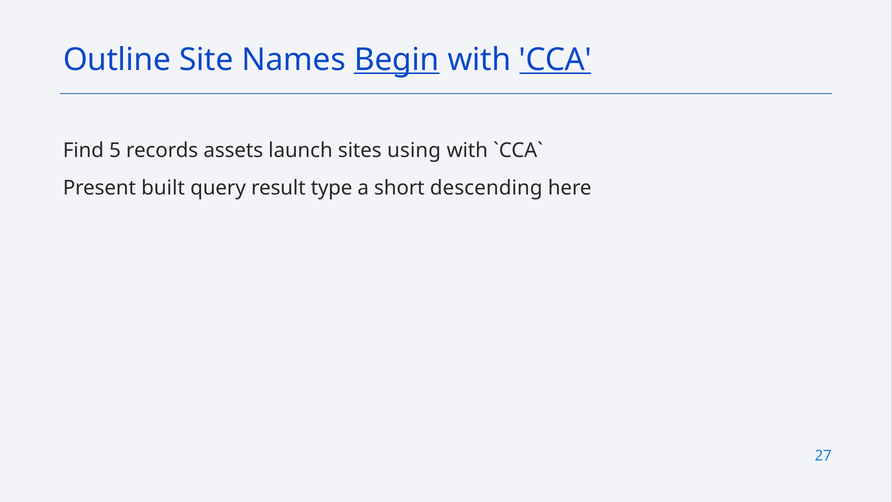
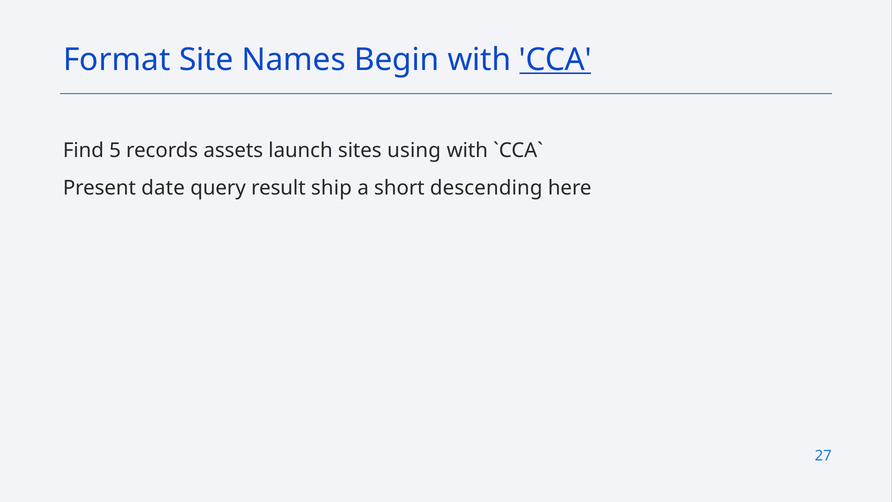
Outline: Outline -> Format
Begin underline: present -> none
built: built -> date
type: type -> ship
